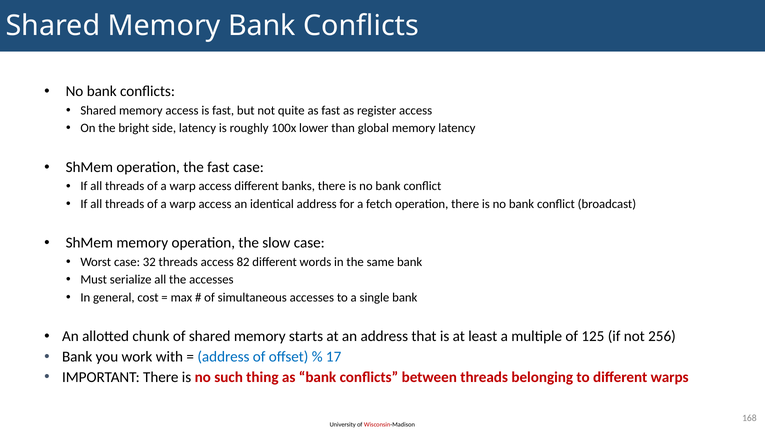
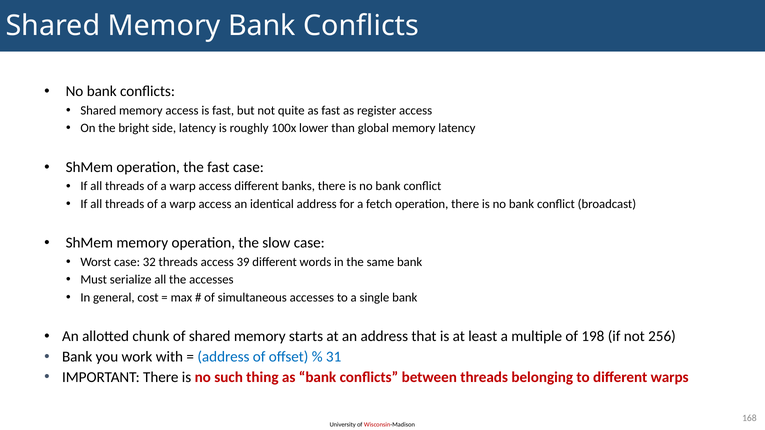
82: 82 -> 39
125: 125 -> 198
17: 17 -> 31
